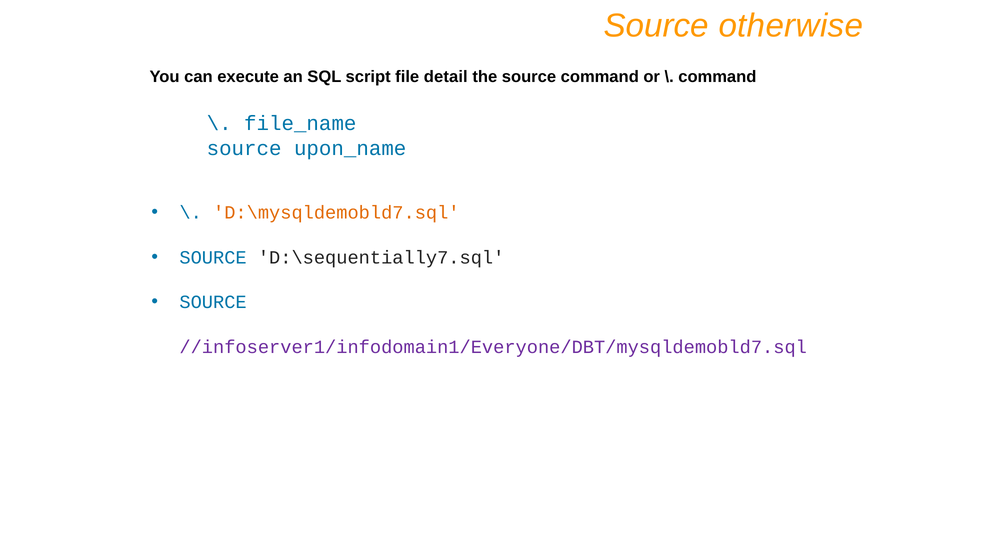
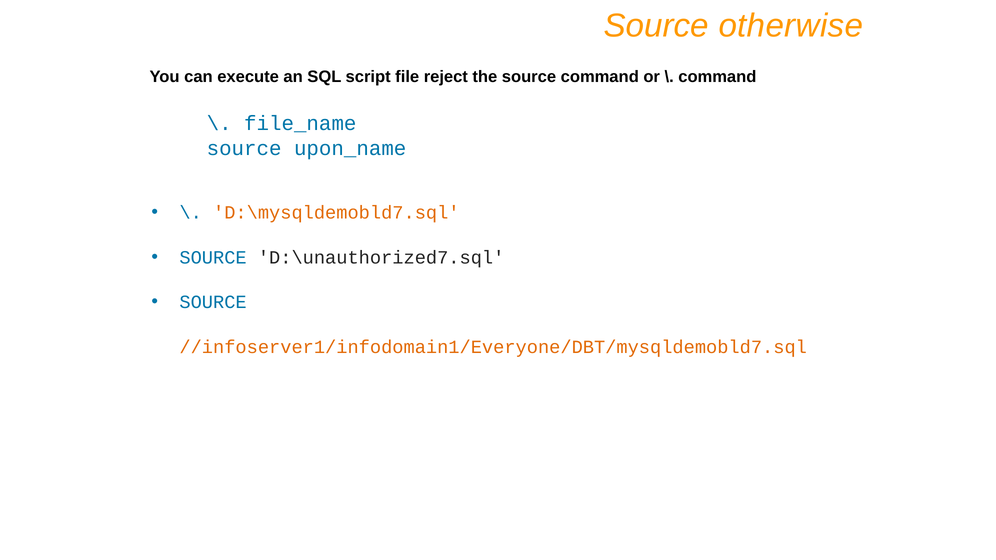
detail: detail -> reject
D:\sequentially7.sql: D:\sequentially7.sql -> D:\unauthorized7.sql
//infoserver1/infodomain1/Everyone/DBT/mysqldemobld7.sql colour: purple -> orange
